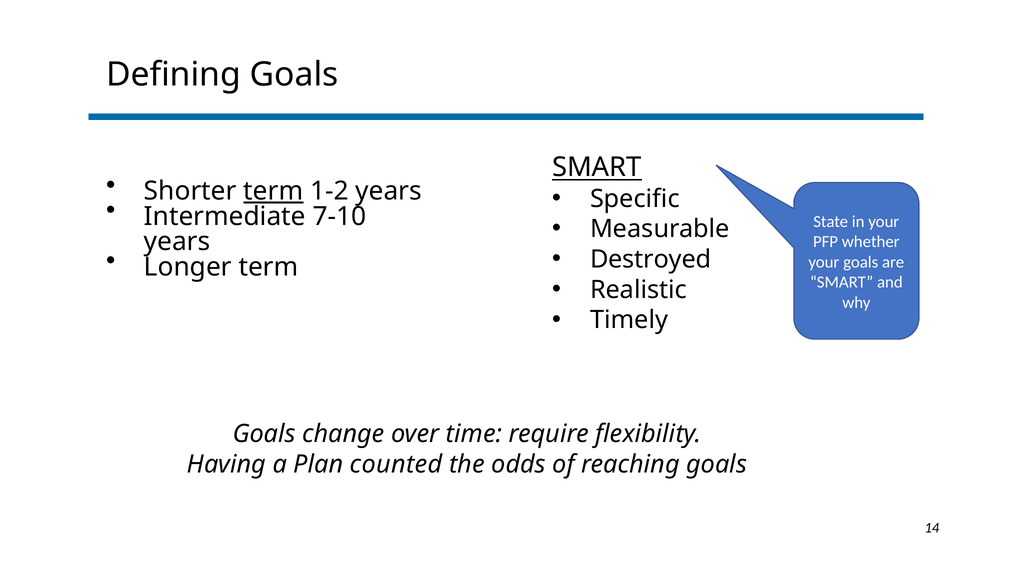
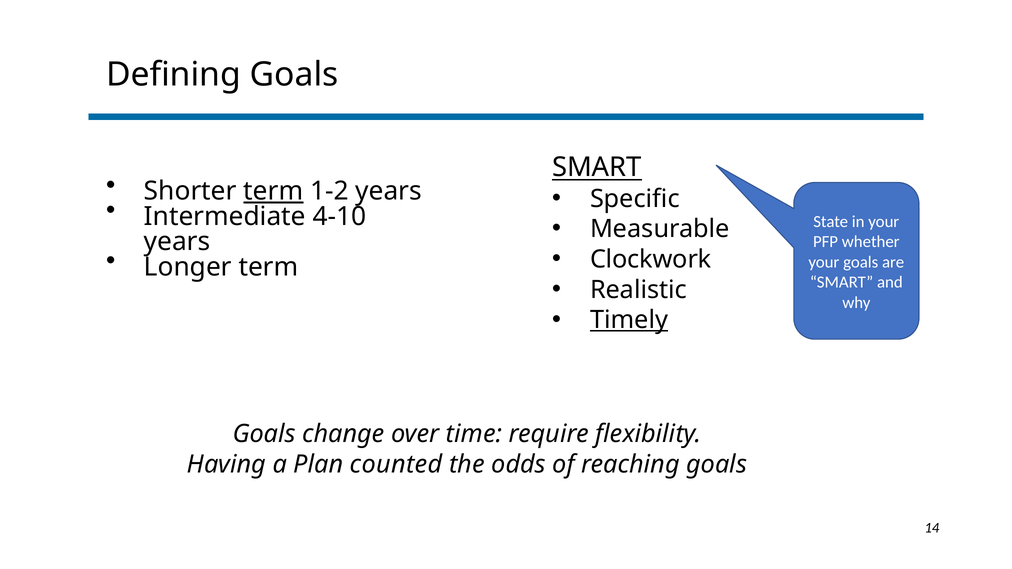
7-10: 7-10 -> 4-10
Destroyed: Destroyed -> Clockwork
Timely underline: none -> present
